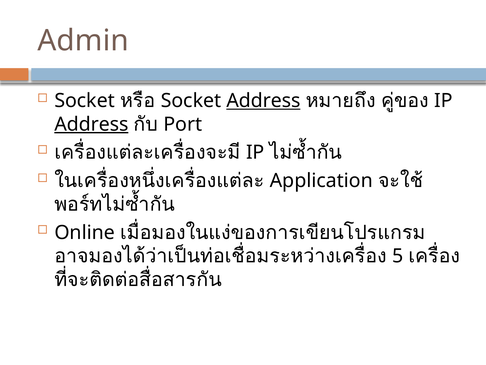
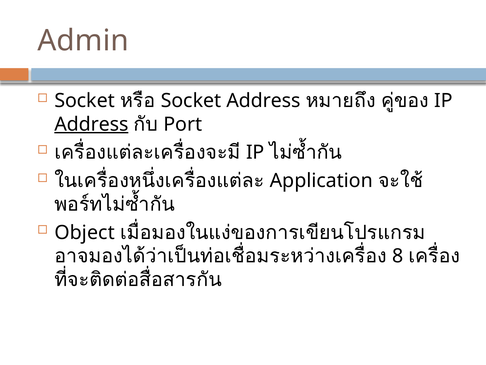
Address at (263, 101) underline: present -> none
Online: Online -> Object
5: 5 -> 8
